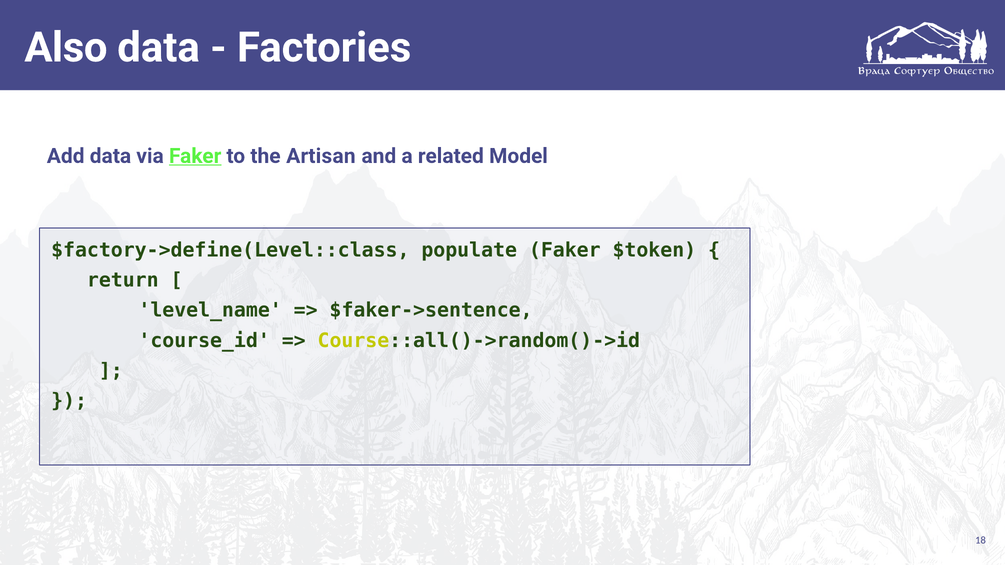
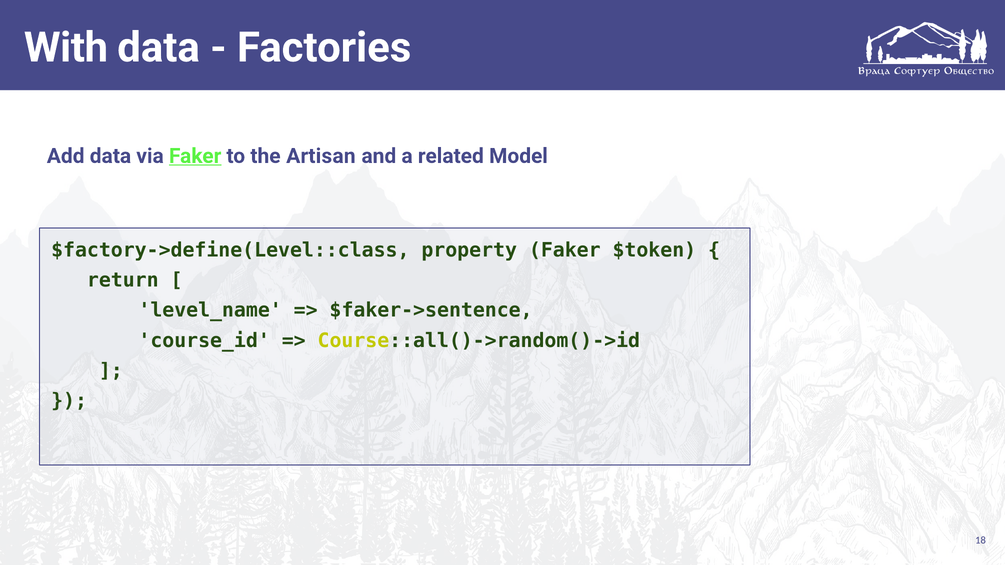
Also: Also -> With
populate: populate -> property
